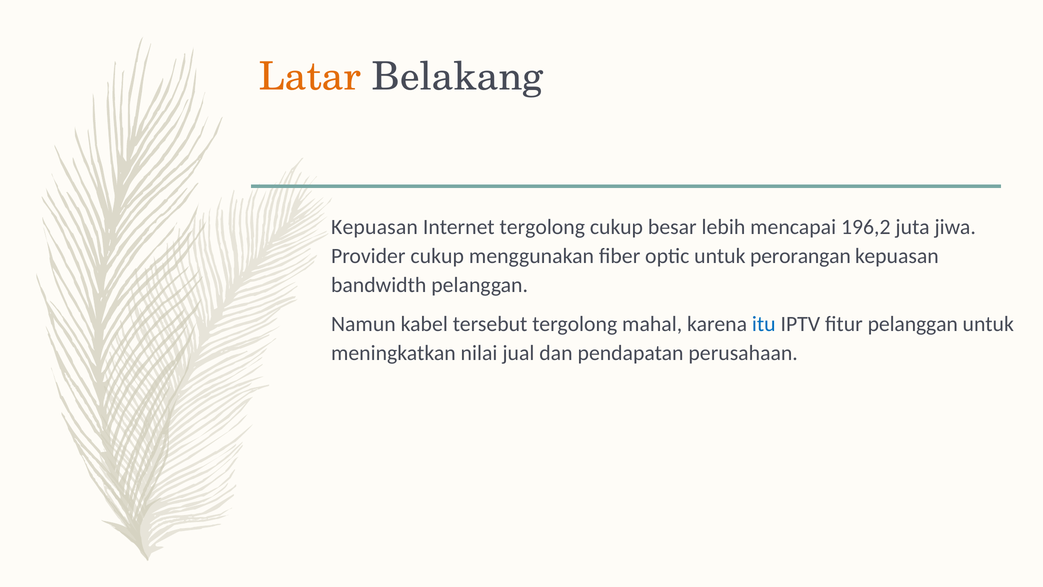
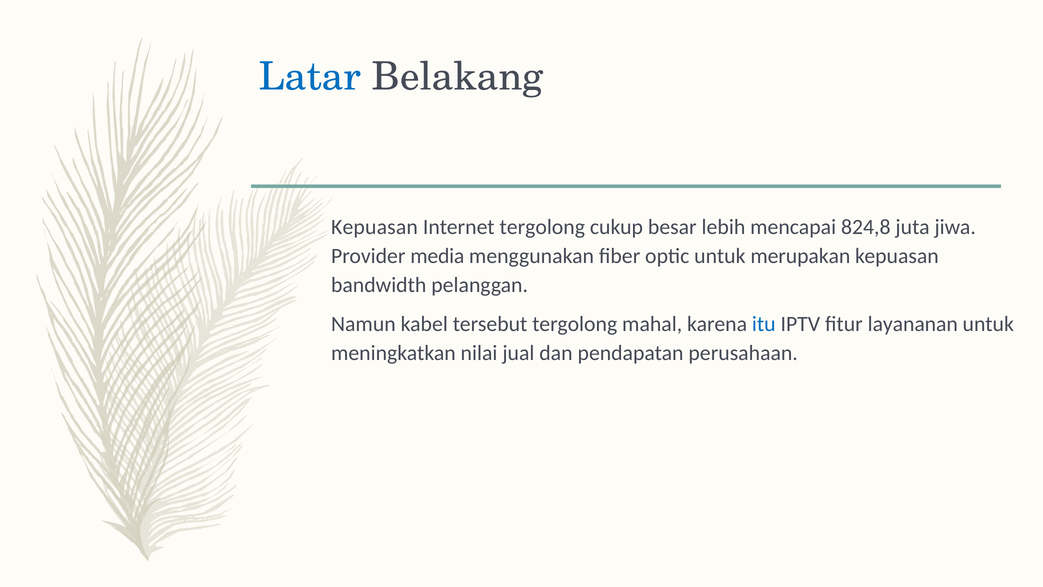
Latar colour: orange -> blue
196,2: 196,2 -> 824,8
Provider cukup: cukup -> media
perorangan: perorangan -> merupakan
fitur pelanggan: pelanggan -> layananan
